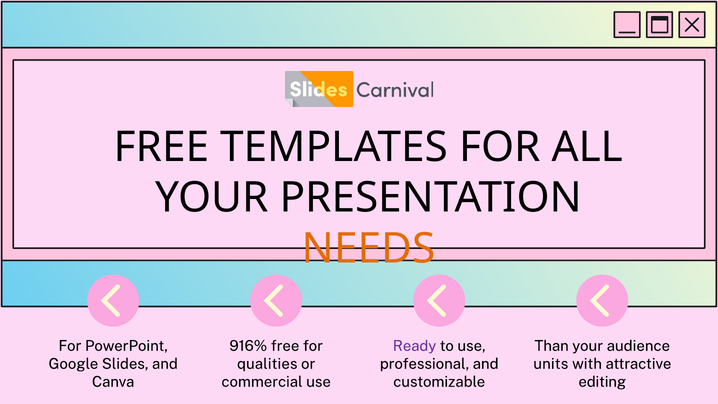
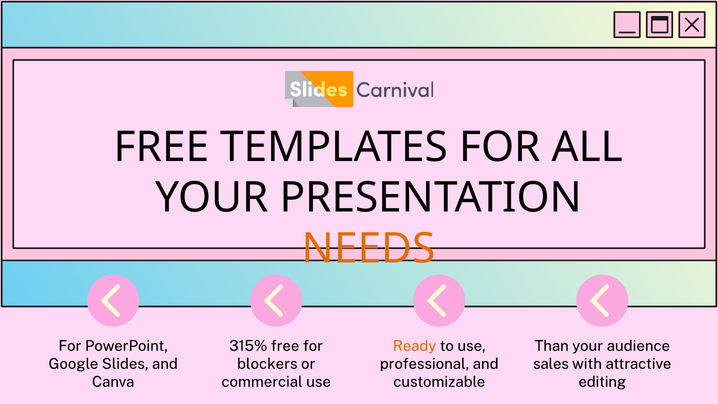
916%: 916% -> 315%
Ready colour: purple -> orange
qualities: qualities -> blockers
units: units -> sales
